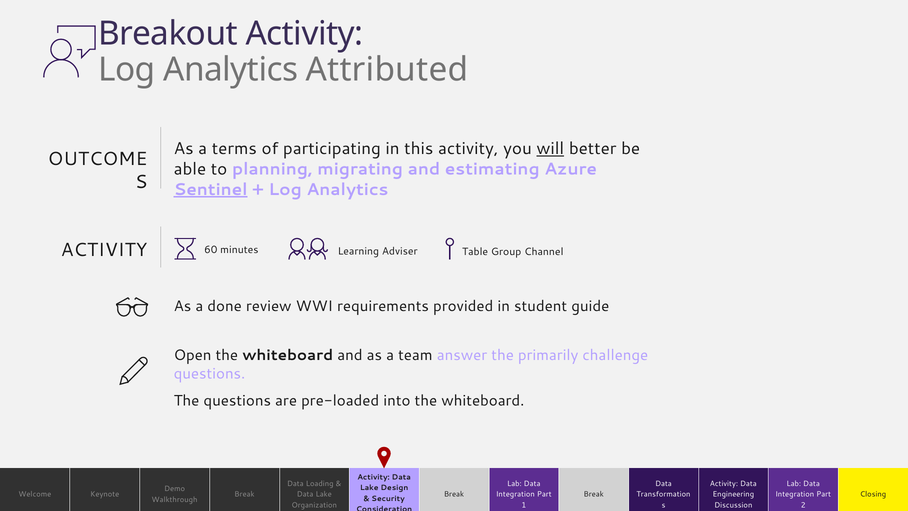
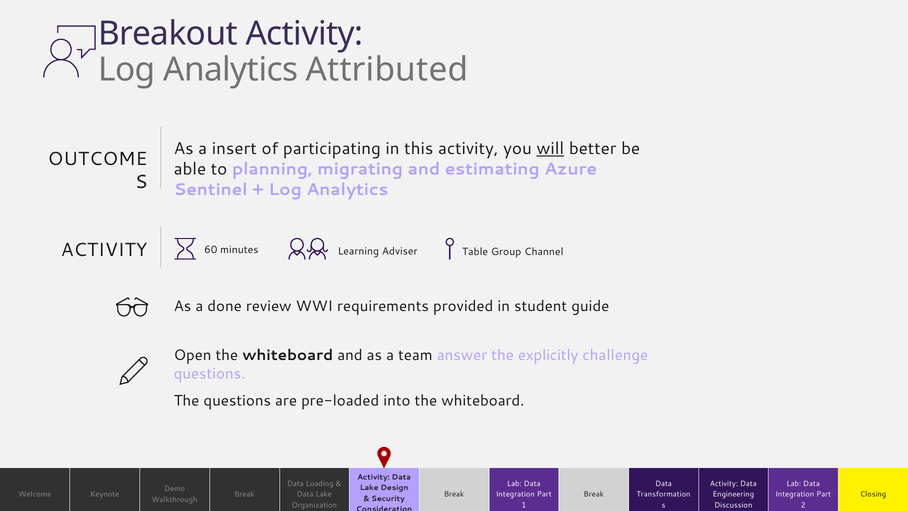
terms: terms -> insert
Sentinel underline: present -> none
primarily: primarily -> explicitly
